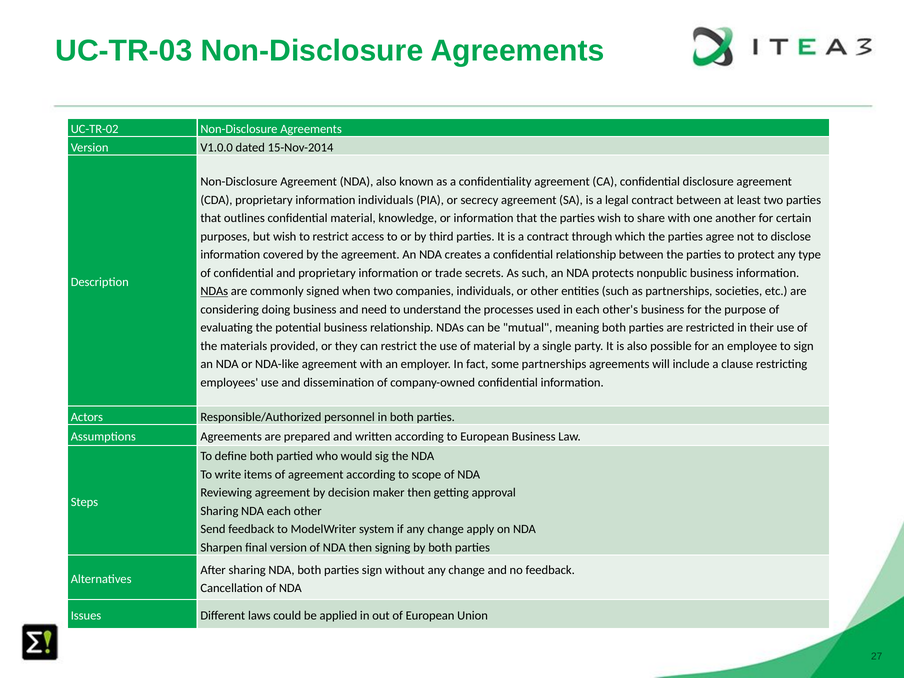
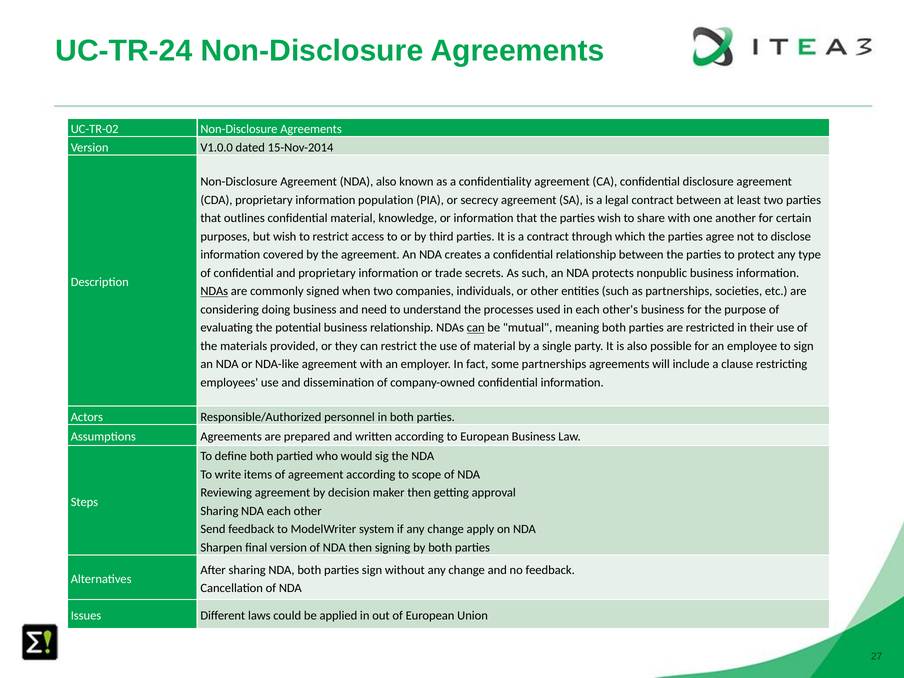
UC-TR-03: UC-TR-03 -> UC-TR-24
information individuals: individuals -> population
can at (476, 328) underline: none -> present
